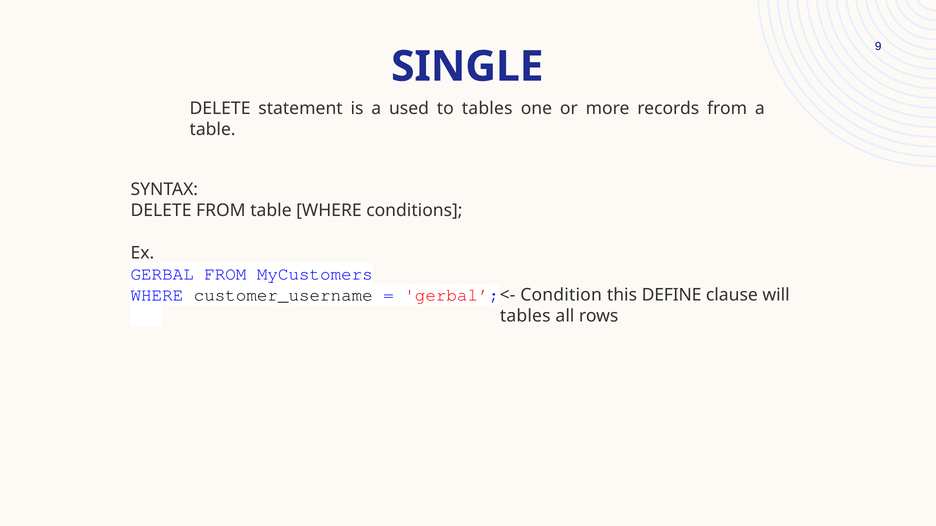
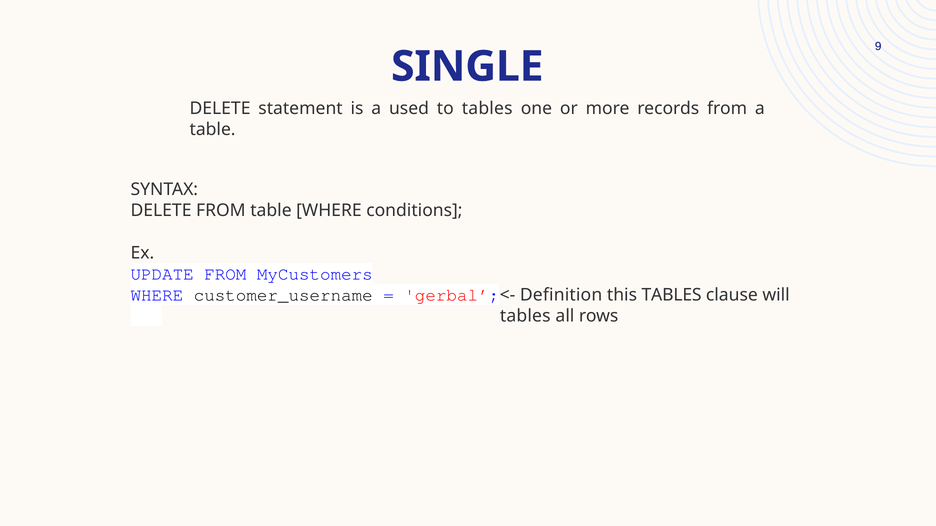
GERBAL at (162, 274): GERBAL -> UPDATE
Condition: Condition -> Definition
this DEFINE: DEFINE -> TABLES
